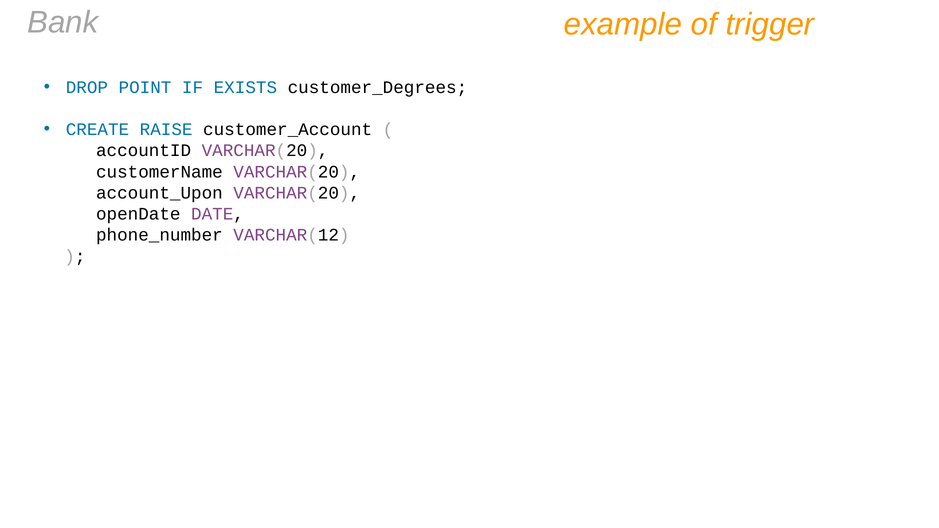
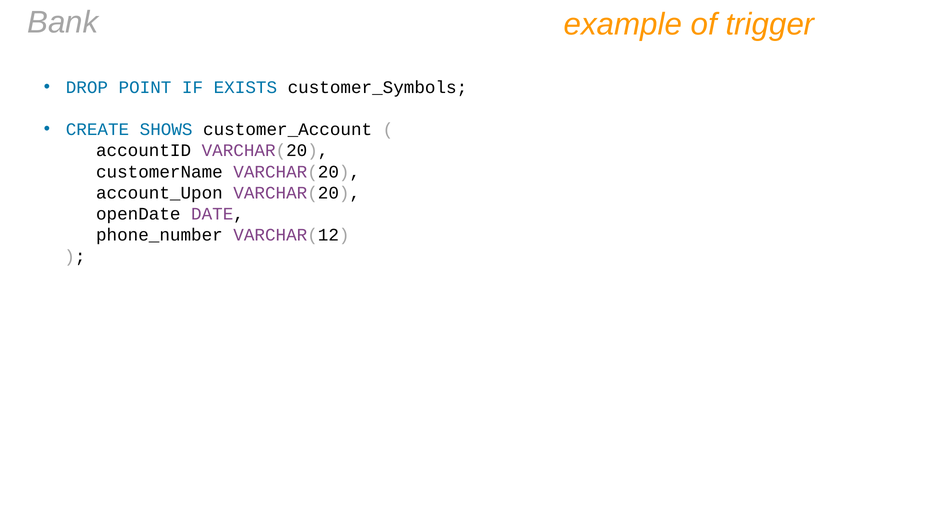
customer_Degrees: customer_Degrees -> customer_Symbols
RAISE: RAISE -> SHOWS
